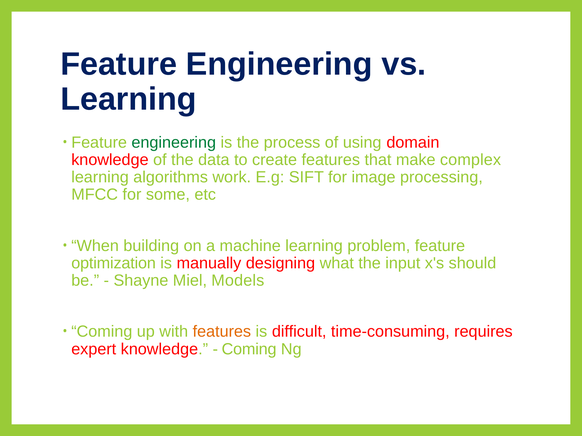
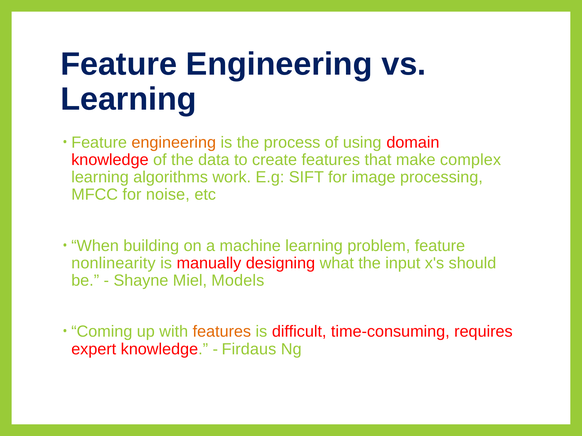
engineering at (174, 142) colour: green -> orange
some: some -> noise
optimization: optimization -> nonlinearity
Coming at (249, 349): Coming -> Firdaus
